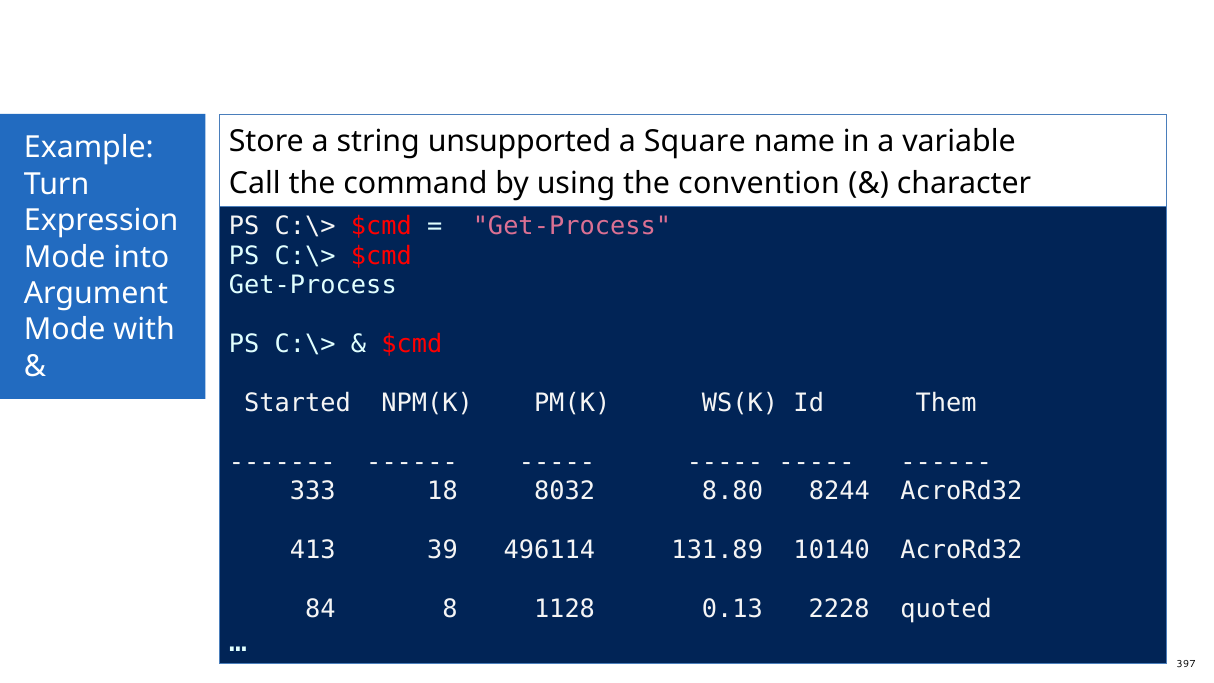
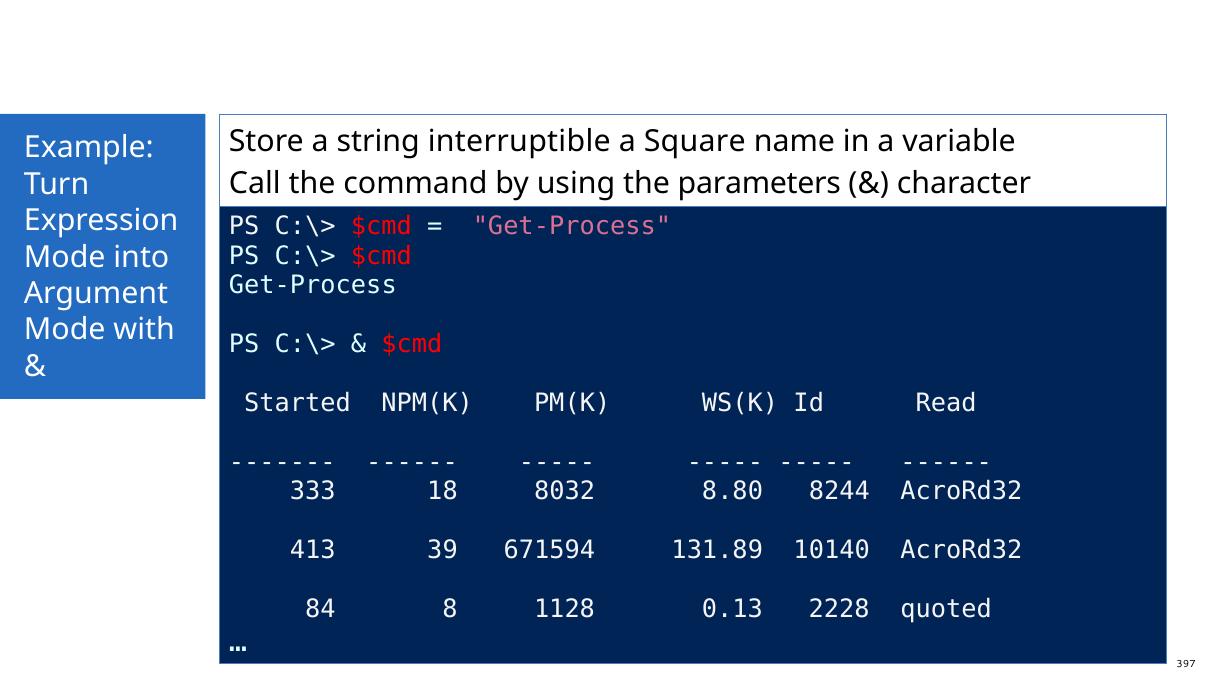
unsupported: unsupported -> interruptible
convention: convention -> parameters
Them: Them -> Read
496114: 496114 -> 671594
